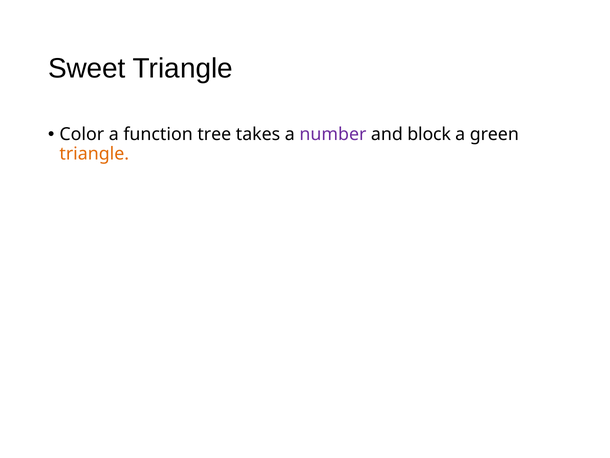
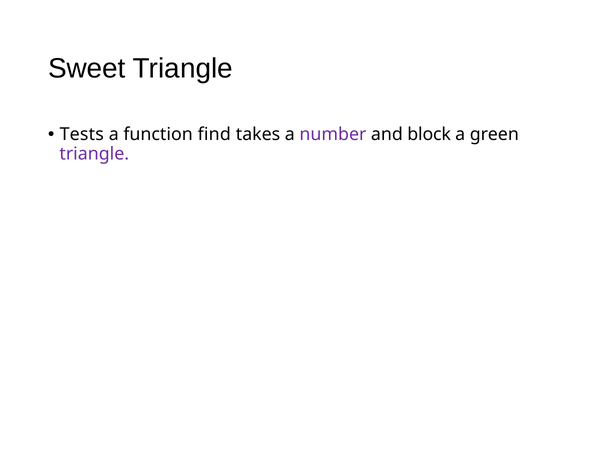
Color: Color -> Tests
tree: tree -> find
triangle at (94, 154) colour: orange -> purple
